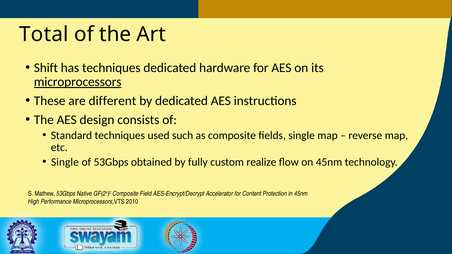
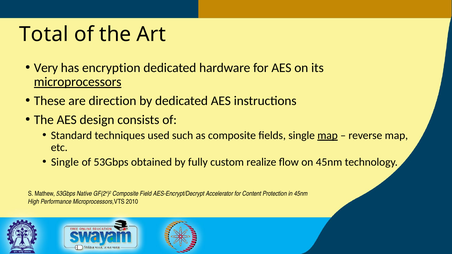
Shift: Shift -> Very
has techniques: techniques -> encryption
different: different -> direction
map at (328, 135) underline: none -> present
